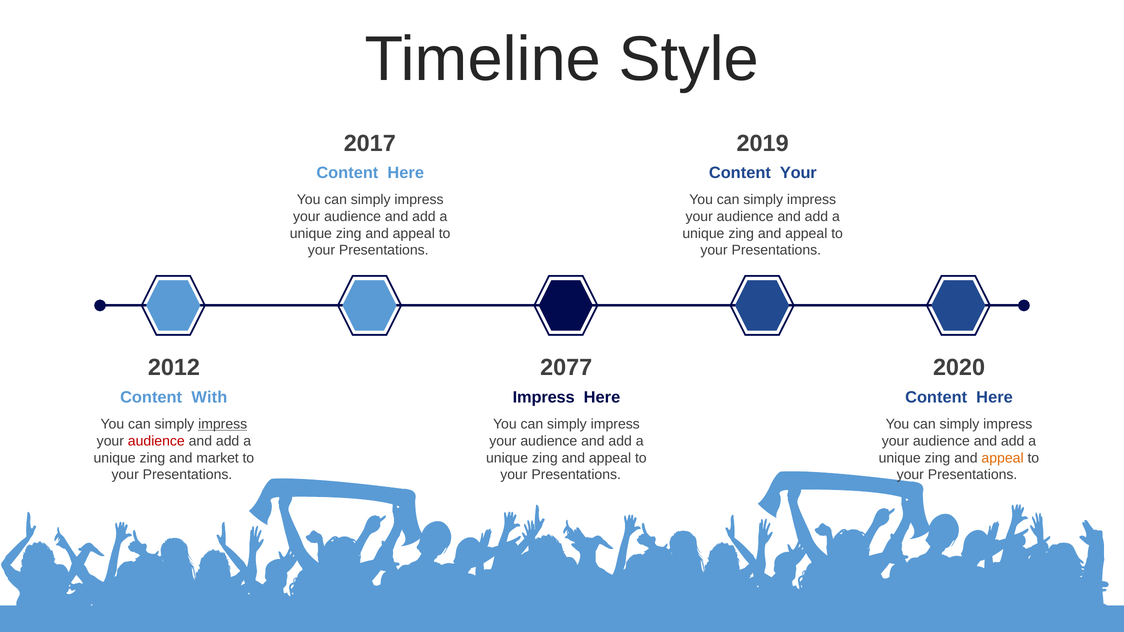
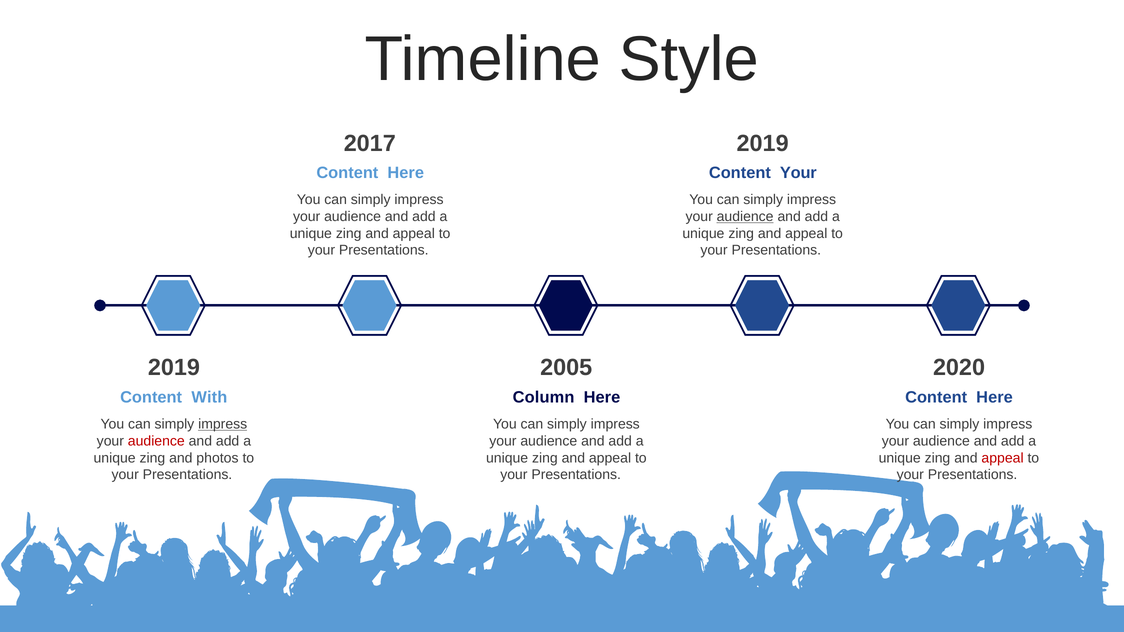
audience at (745, 217) underline: none -> present
2012 at (174, 368): 2012 -> 2019
2077: 2077 -> 2005
Impress at (544, 397): Impress -> Column
market: market -> photos
appeal at (1003, 458) colour: orange -> red
